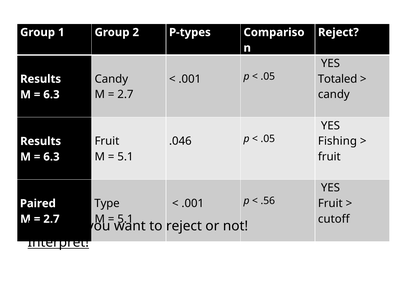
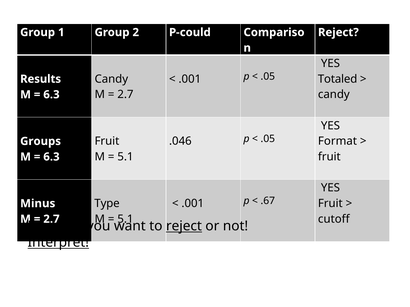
P-types: P-types -> P-could
Fishing: Fishing -> Format
Results at (41, 141): Results -> Groups
.56: .56 -> .67
Paired: Paired -> Minus
reject at (184, 226) underline: none -> present
